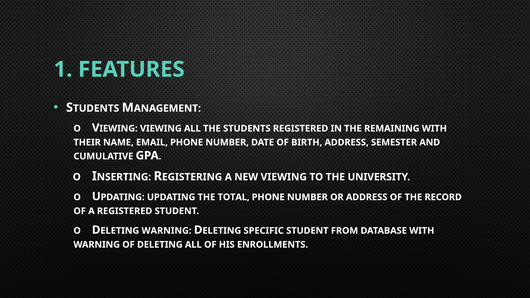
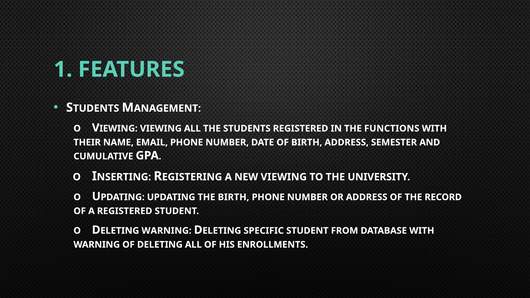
REMAINING: REMAINING -> FUNCTIONS
THE TOTAL: TOTAL -> BIRTH
